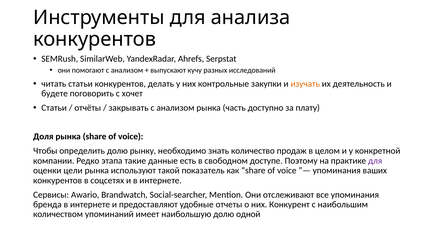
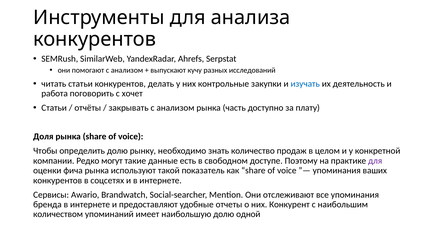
изучать colour: orange -> blue
будете: будете -> работа
этапа: этапа -> могут
цели: цели -> фича
